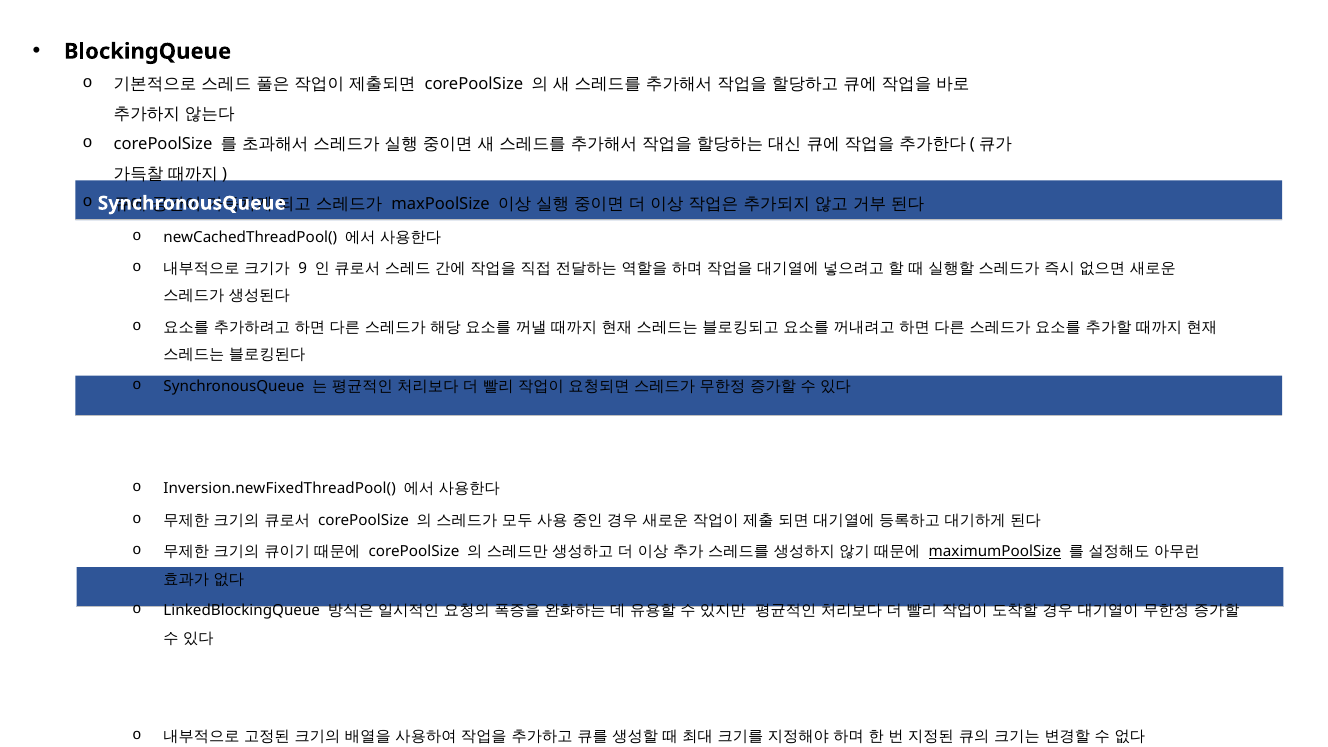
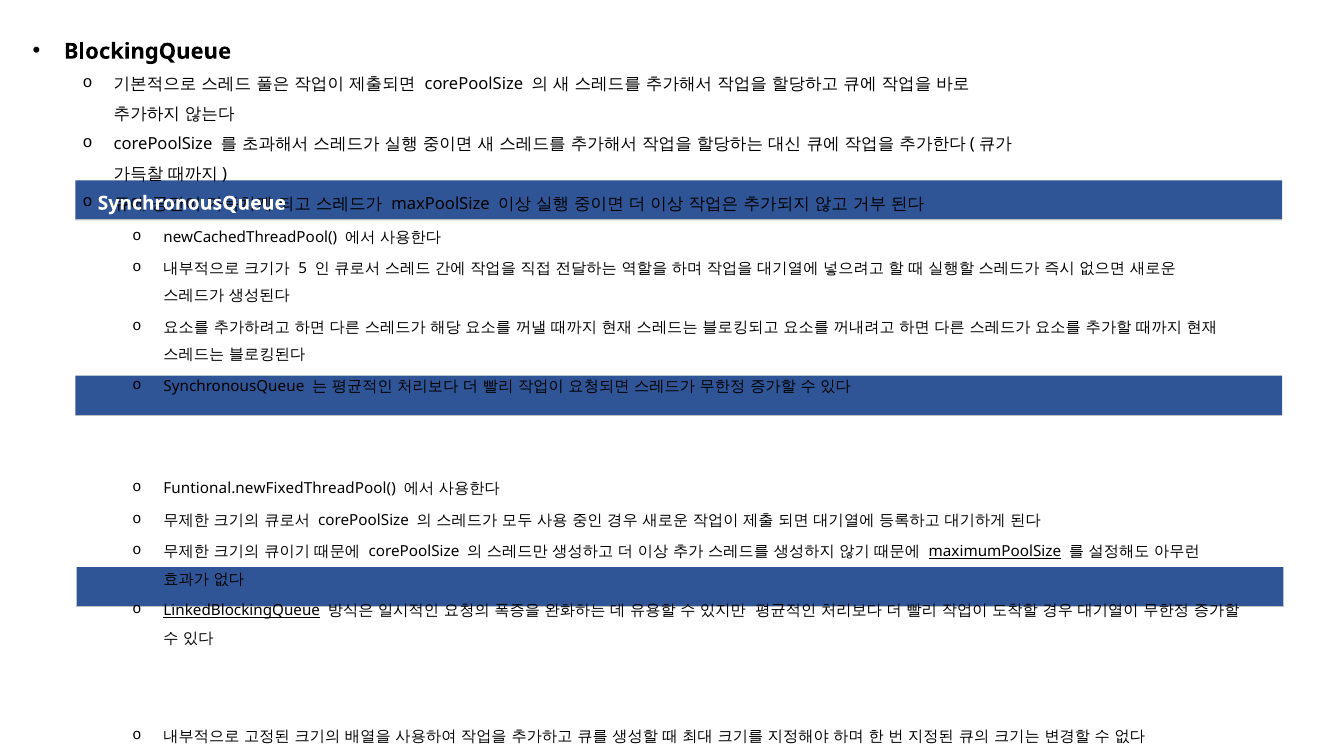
9: 9 -> 5
Inversion.newFixedThreadPool(: Inversion.newFixedThreadPool( -> Funtional.newFixedThreadPool(
LinkedBlockingQueue at (242, 611) underline: none -> present
